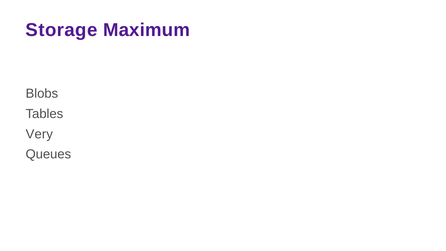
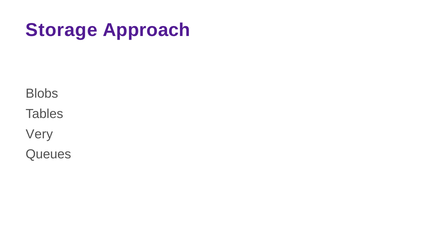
Maximum: Maximum -> Approach
